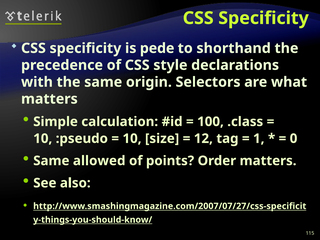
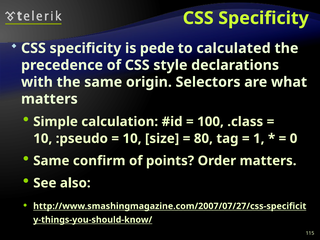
shorthand: shorthand -> calculated
12: 12 -> 80
allowed: allowed -> confirm
